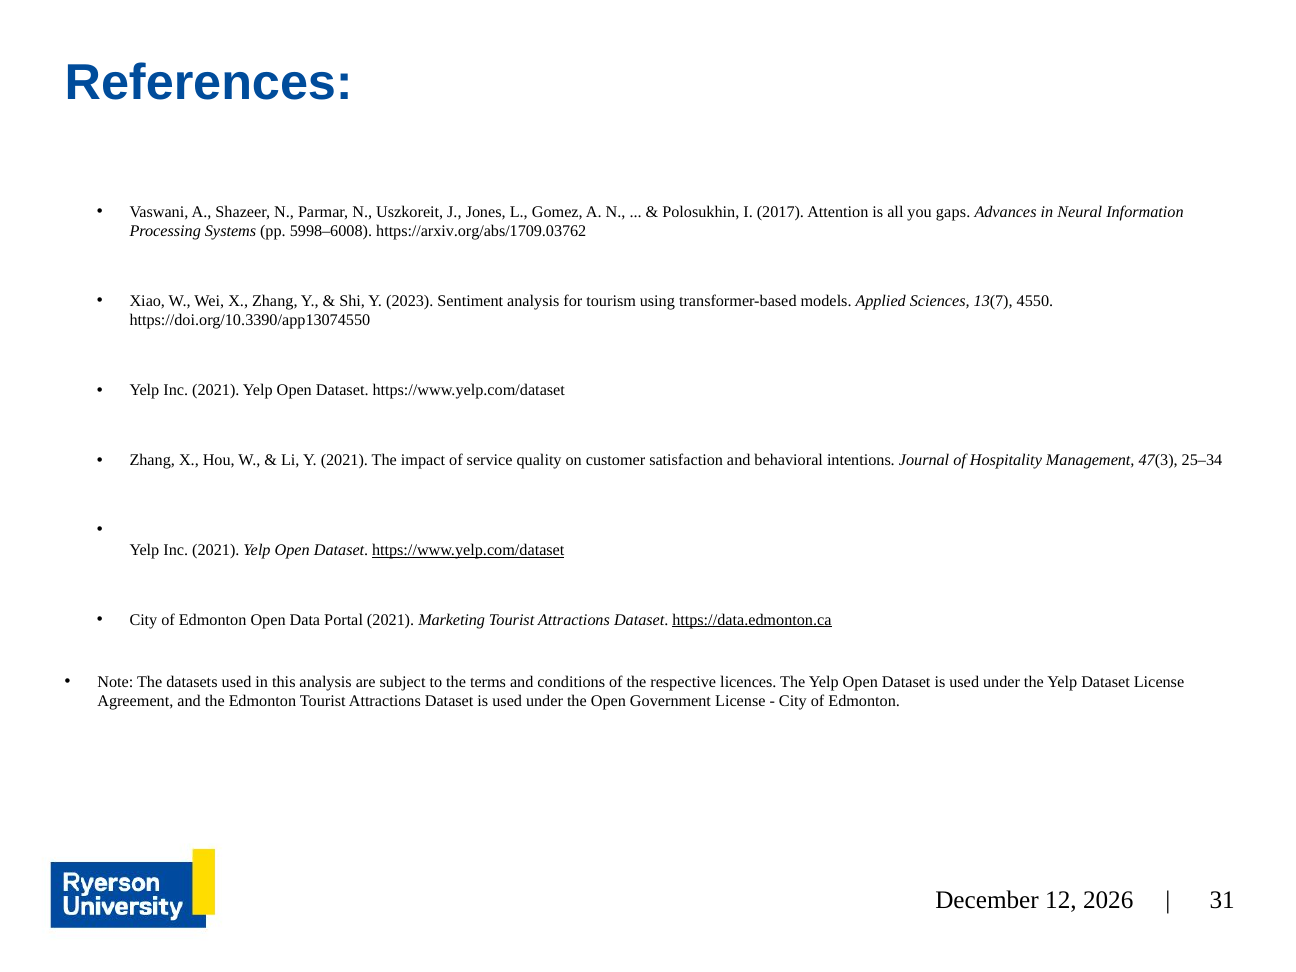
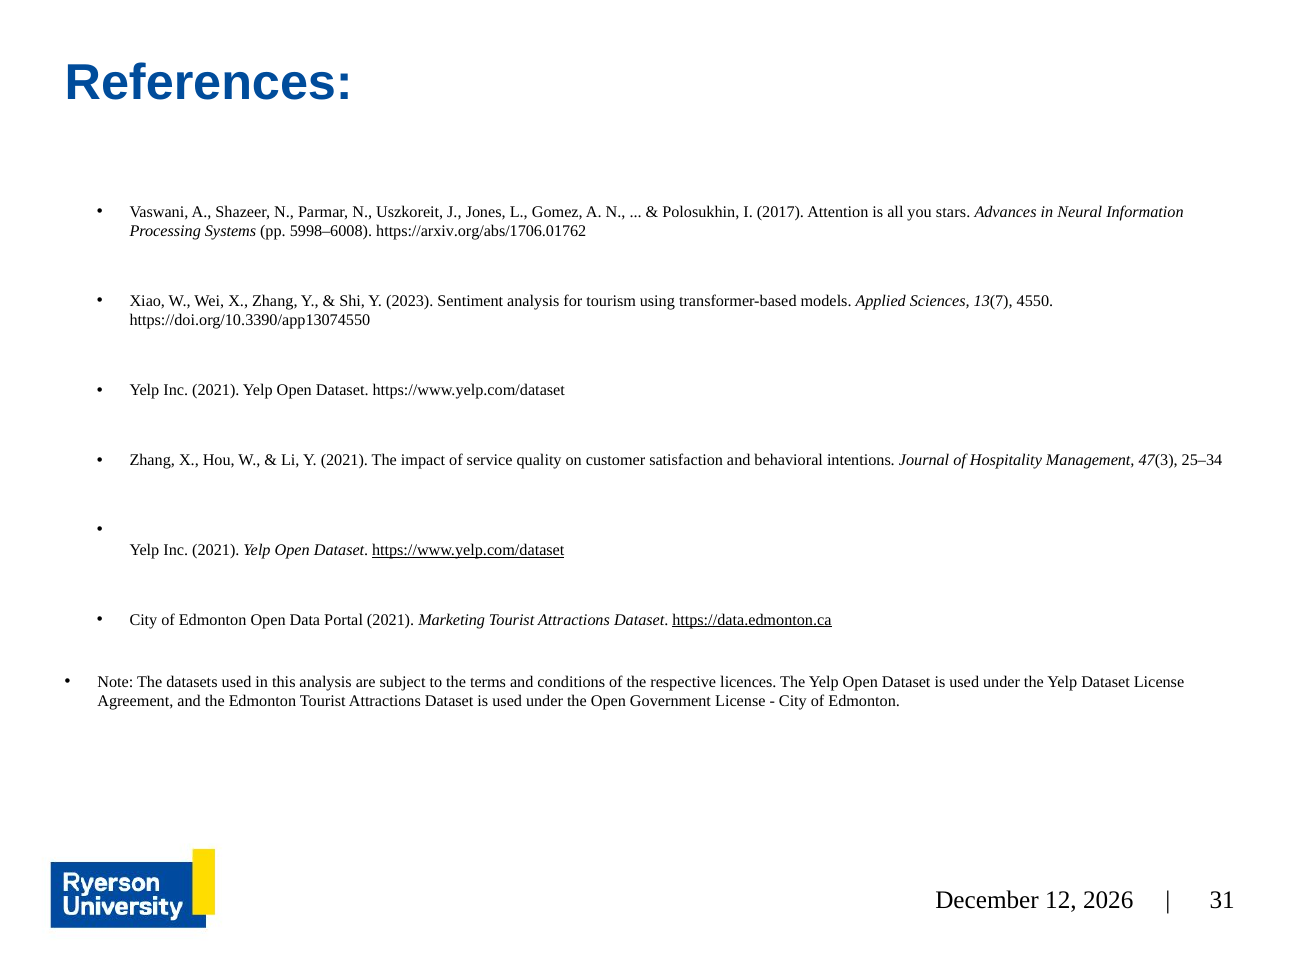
gaps: gaps -> stars
https://arxiv.org/abs/1709.03762: https://arxiv.org/abs/1709.03762 -> https://arxiv.org/abs/1706.01762
